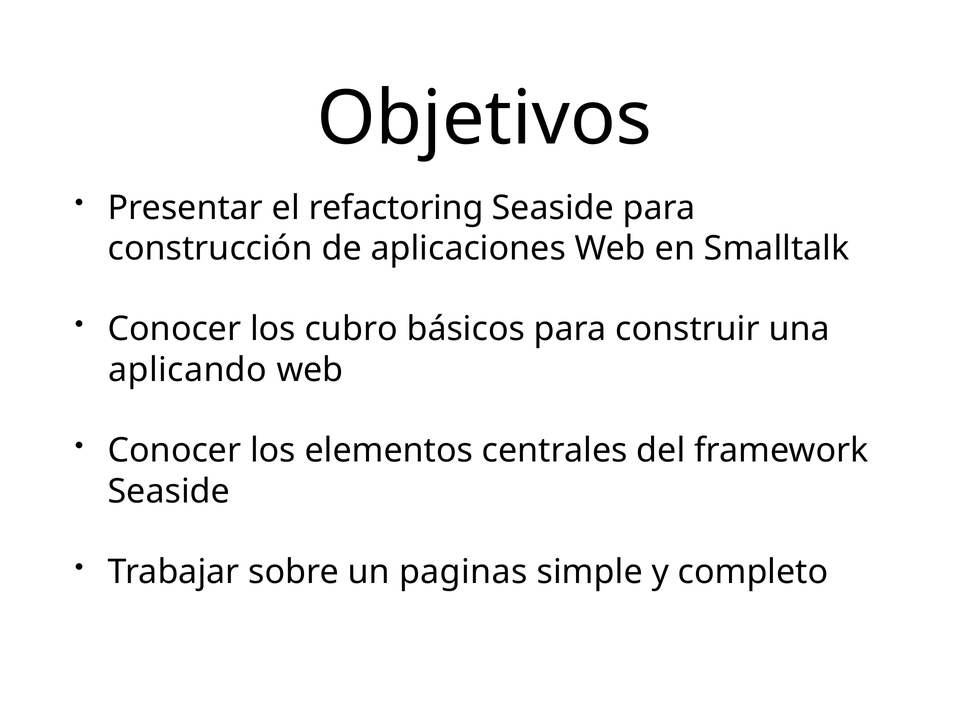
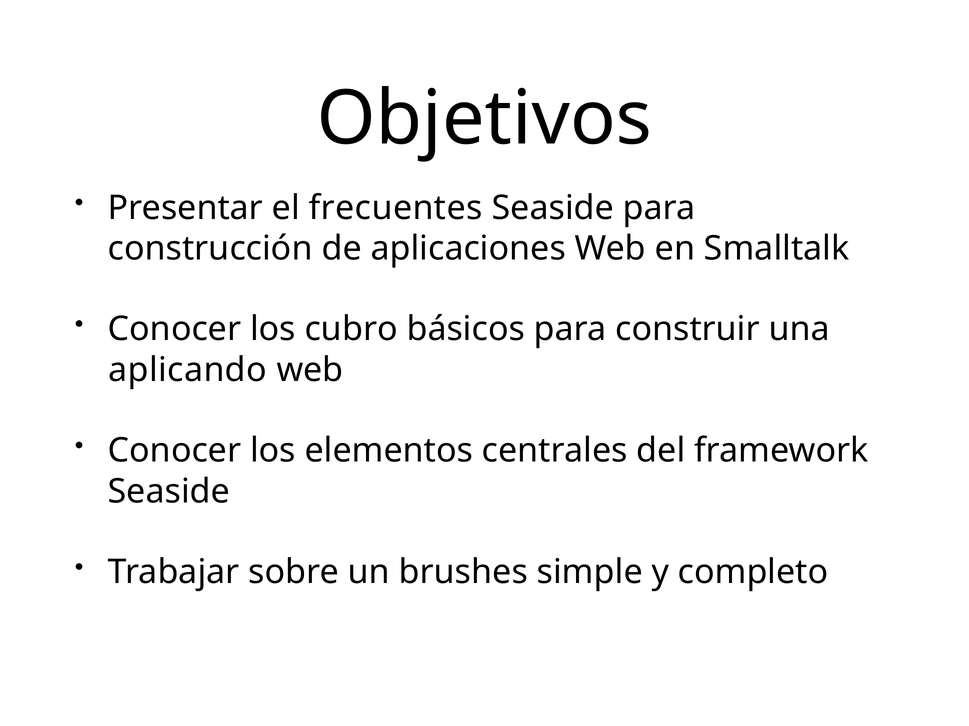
refactoring: refactoring -> frecuentes
paginas: paginas -> brushes
